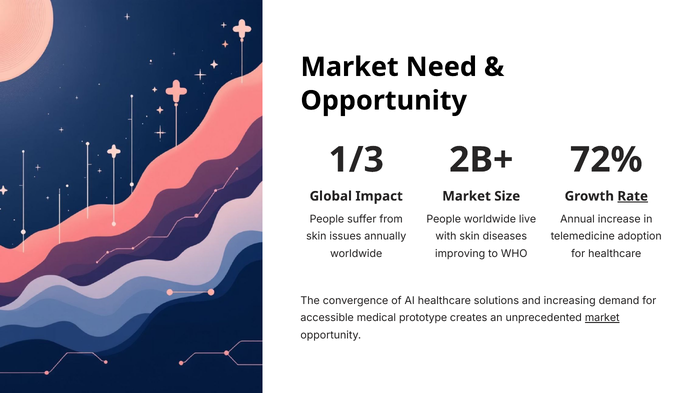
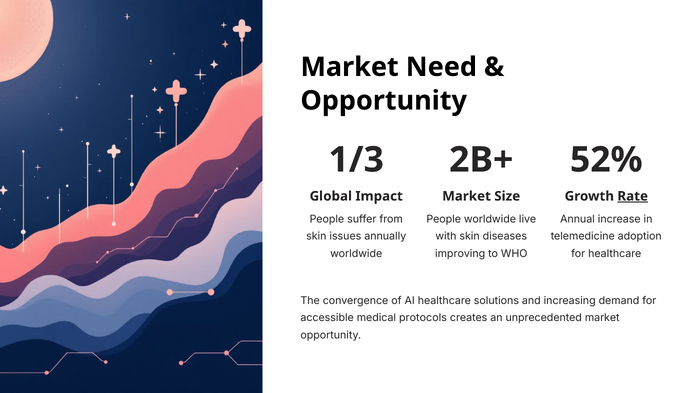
72%: 72% -> 52%
prototype: prototype -> protocols
market at (602, 319) underline: present -> none
